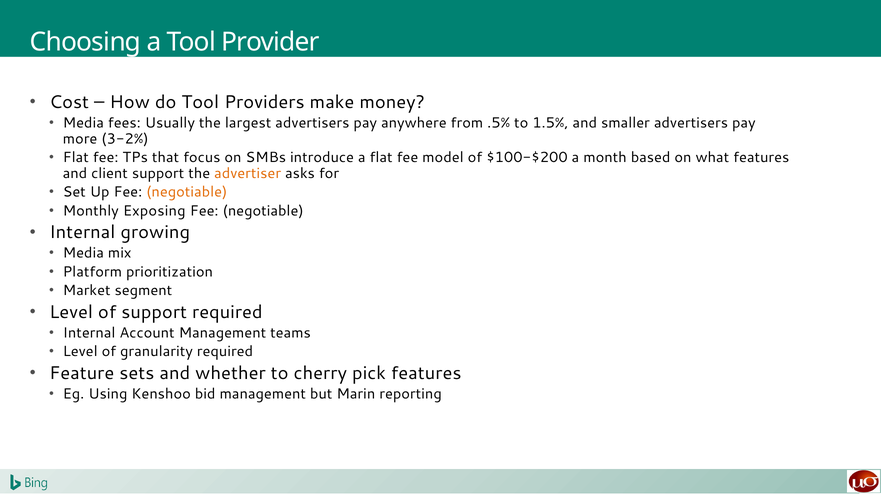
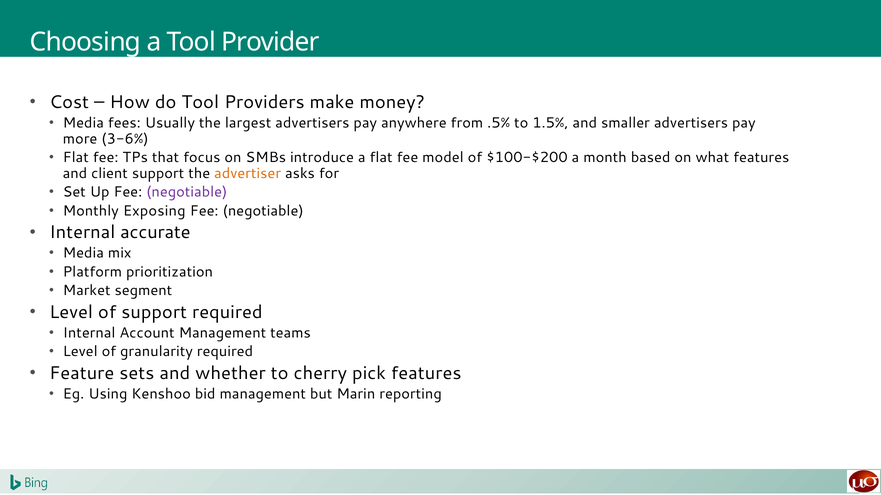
3-2%: 3-2% -> 3-6%
negotiable at (187, 192) colour: orange -> purple
growing: growing -> accurate
